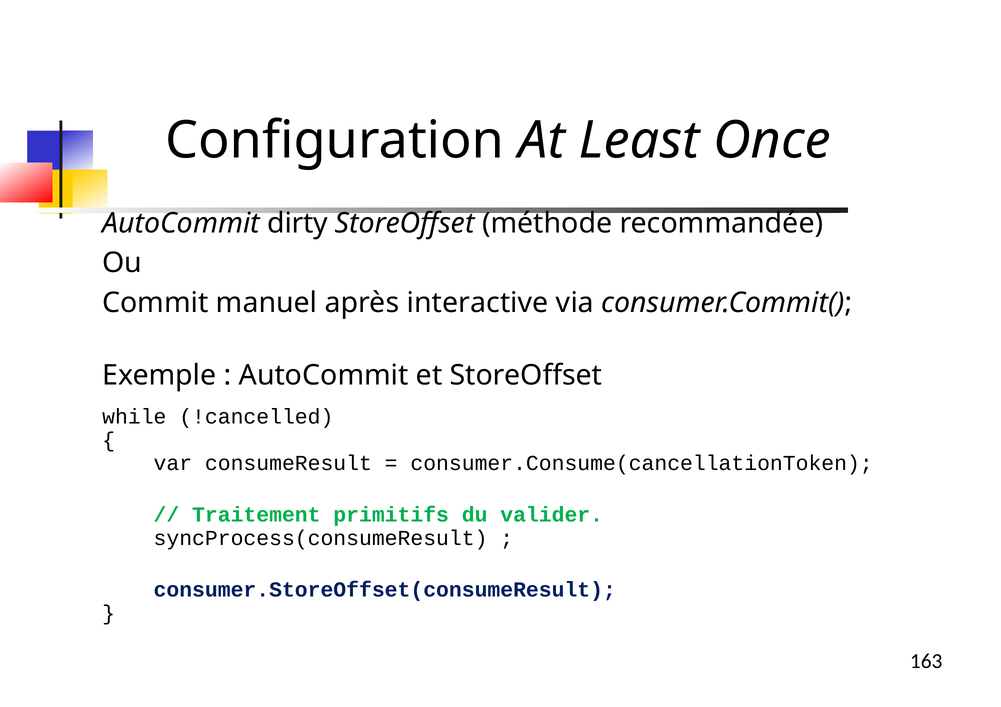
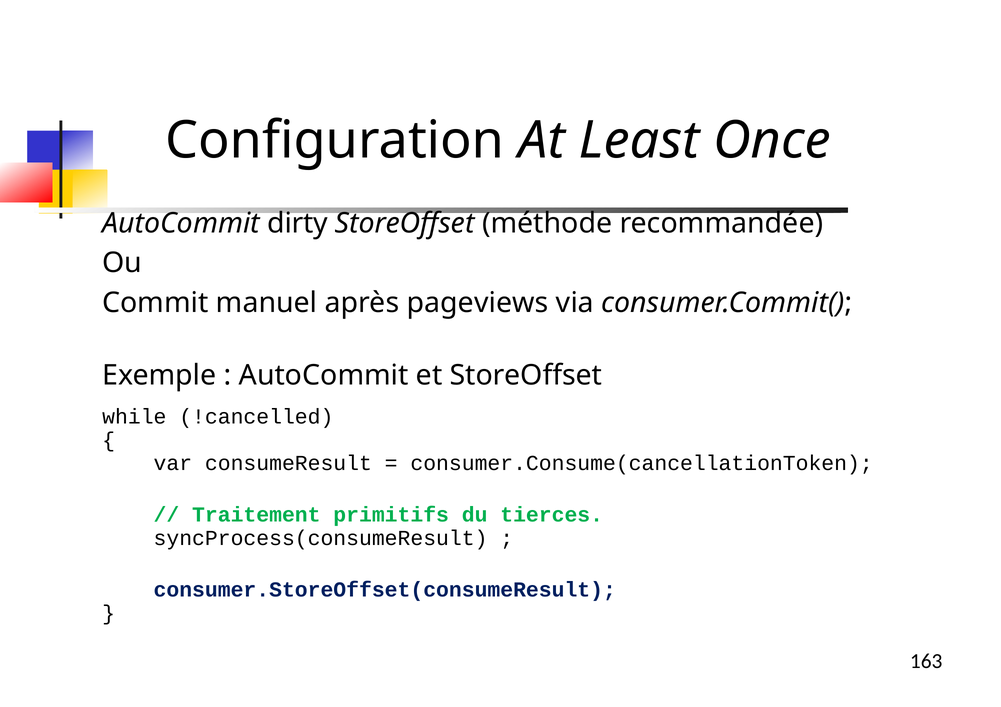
interactive: interactive -> pageviews
valider: valider -> tierces
